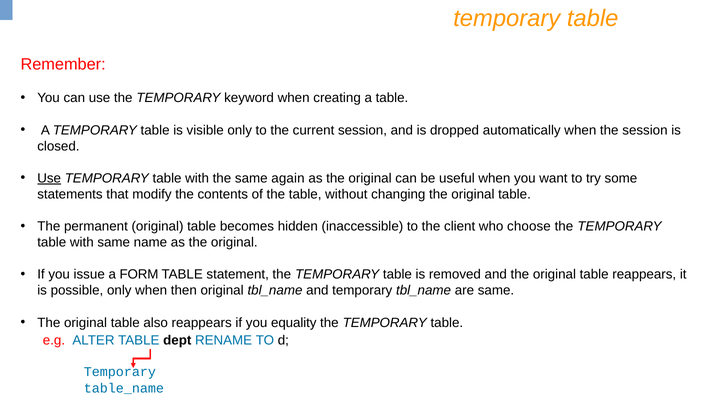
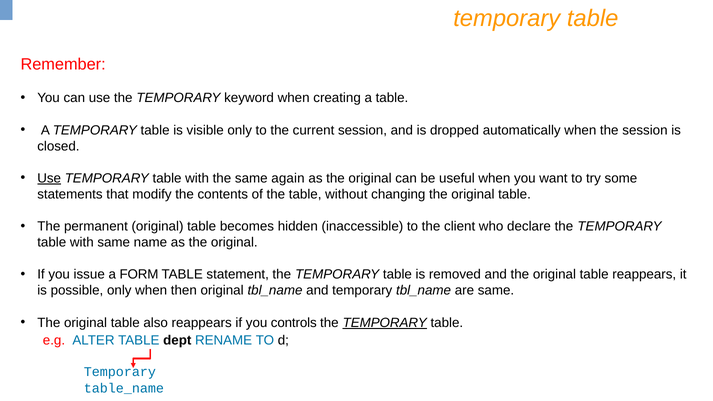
choose: choose -> declare
equality: equality -> controls
TEMPORARY at (385, 323) underline: none -> present
